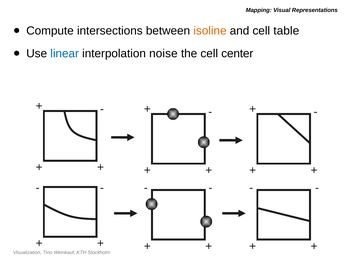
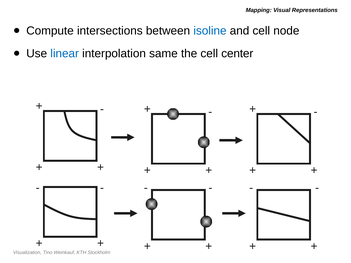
isoline colour: orange -> blue
table: table -> node
noise: noise -> same
